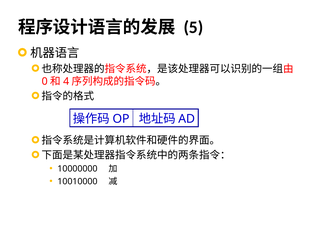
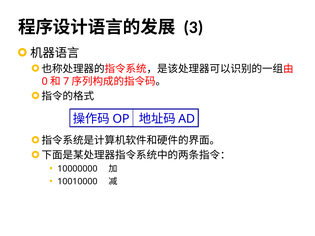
5: 5 -> 3
4: 4 -> 7
